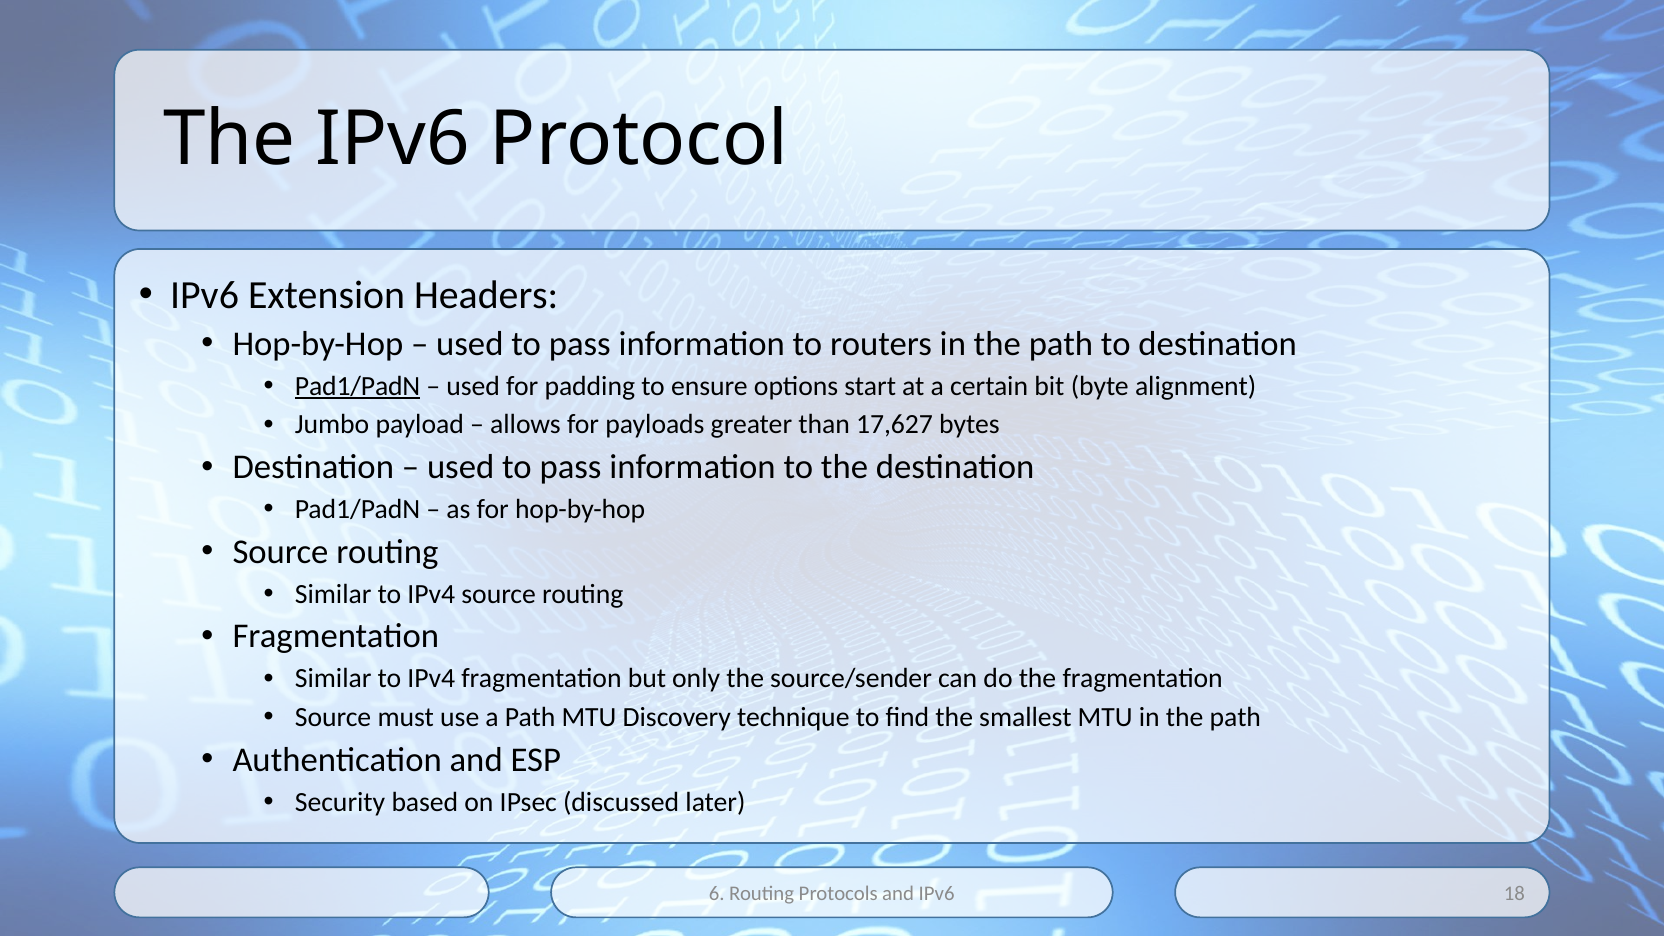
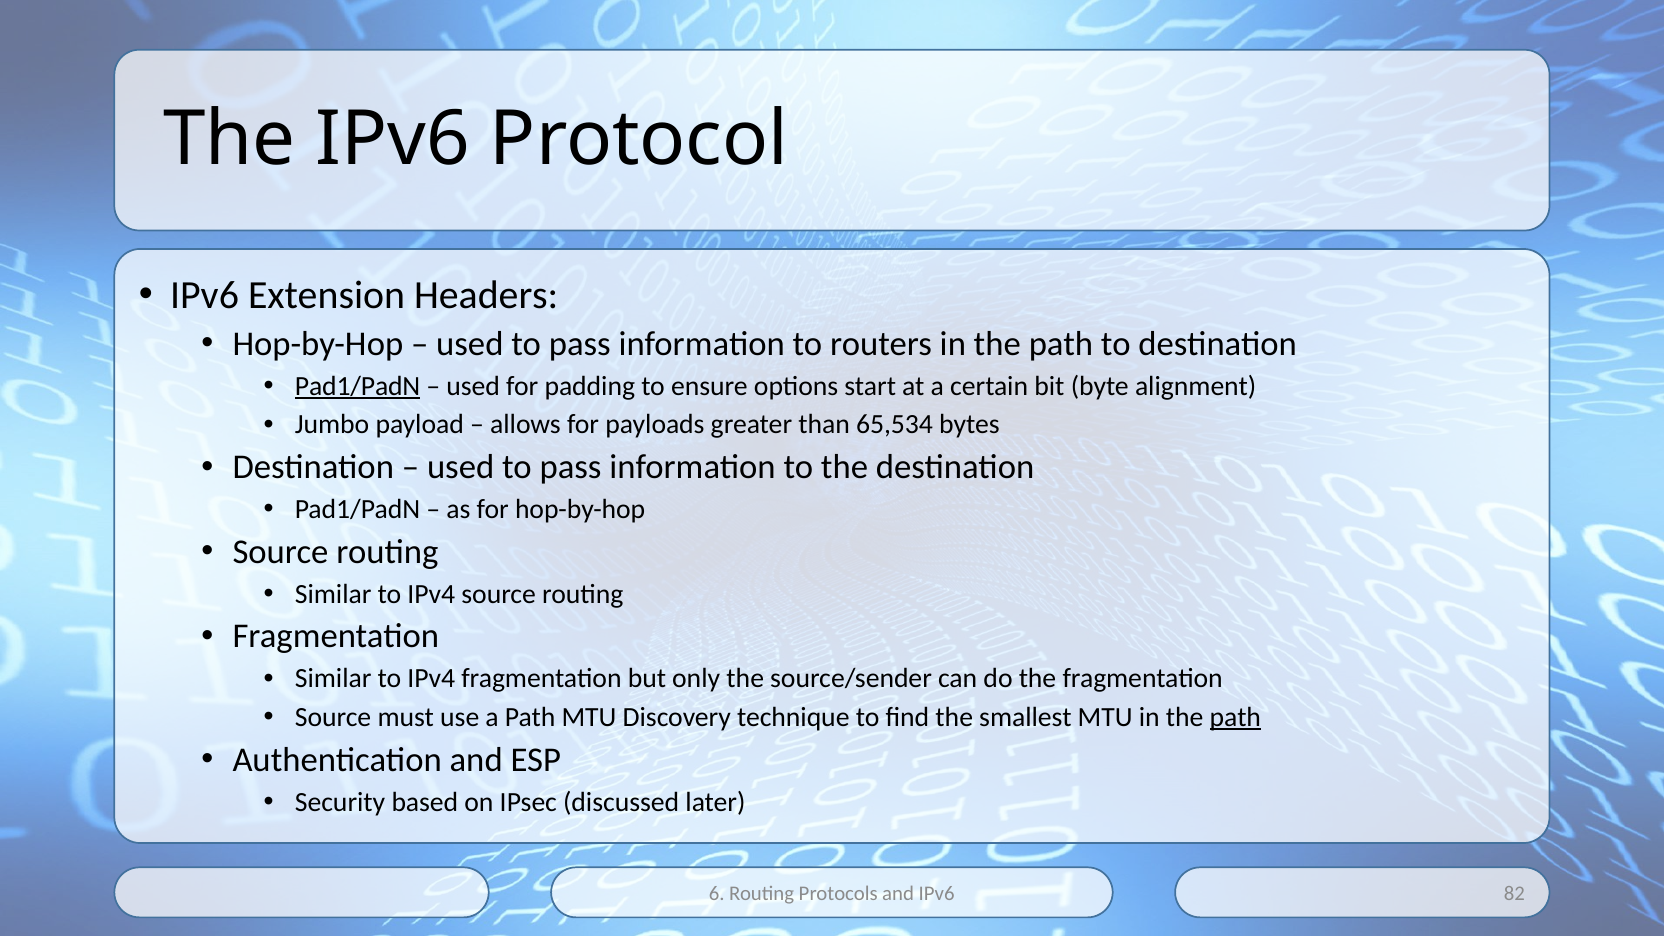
17,627: 17,627 -> 65,534
path at (1235, 717) underline: none -> present
18: 18 -> 82
